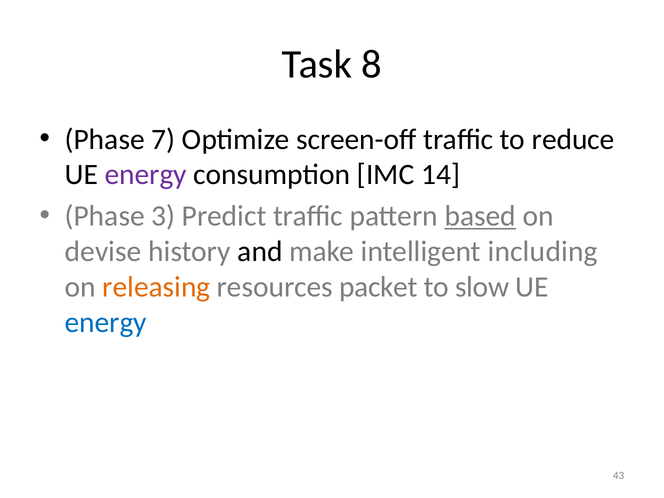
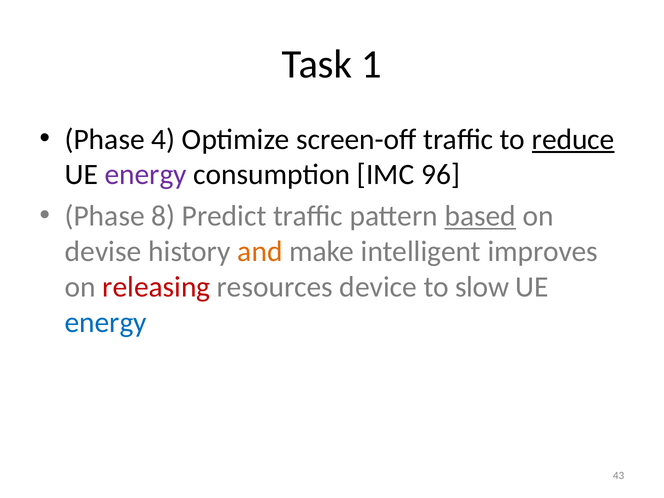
8: 8 -> 1
7: 7 -> 4
reduce underline: none -> present
14: 14 -> 96
3: 3 -> 8
and colour: black -> orange
including: including -> improves
releasing colour: orange -> red
packet: packet -> device
